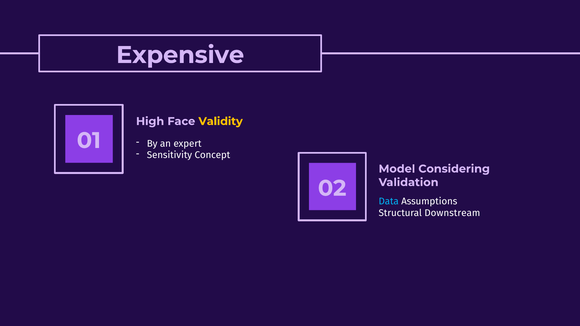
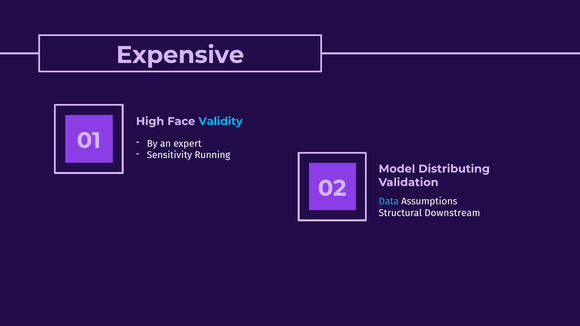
Validity colour: yellow -> light blue
Concept: Concept -> Running
Considering: Considering -> Distributing
